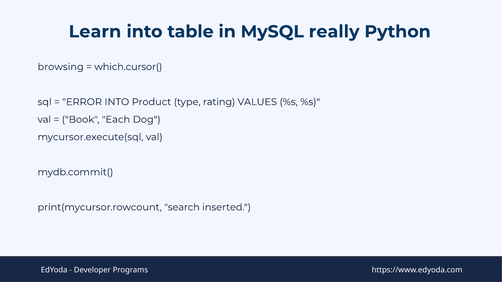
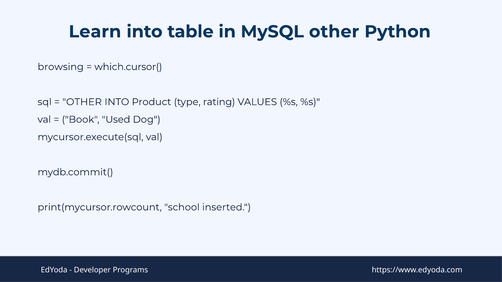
MySQL really: really -> other
ERROR at (82, 102): ERROR -> OTHER
Each: Each -> Used
search: search -> school
